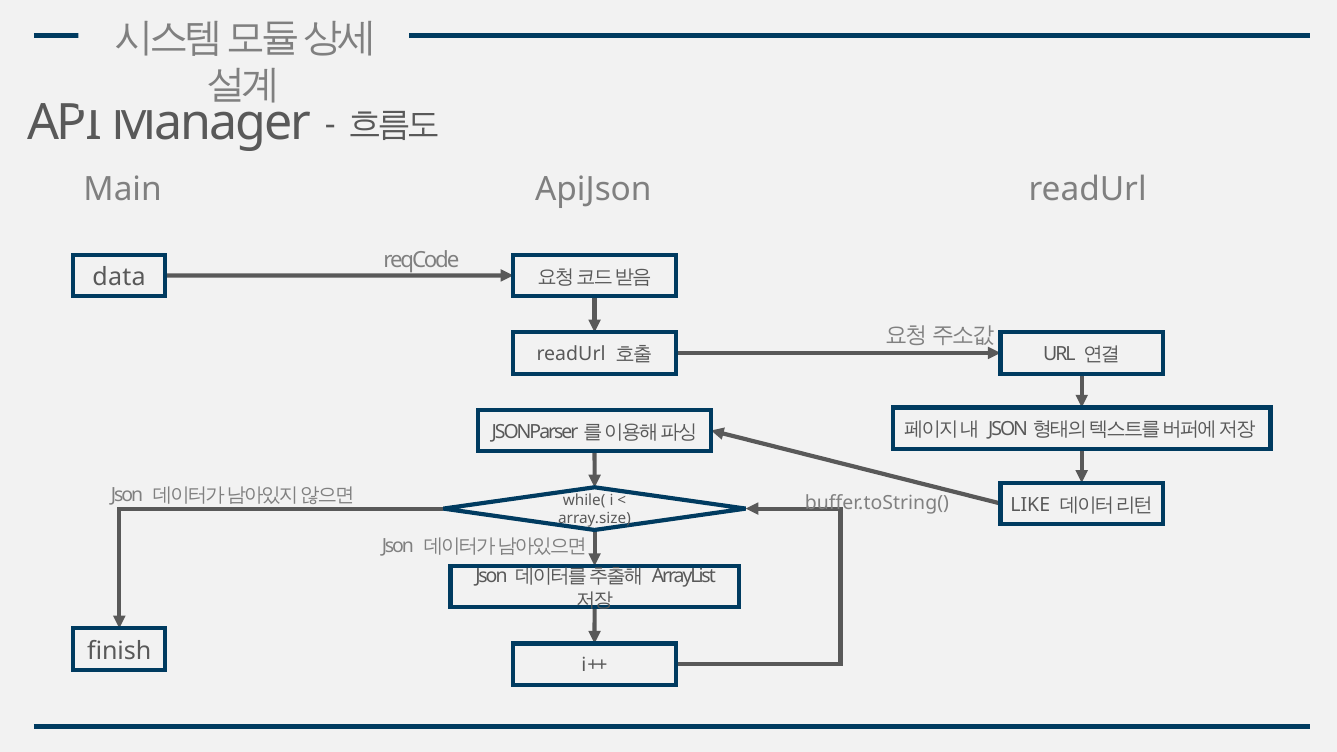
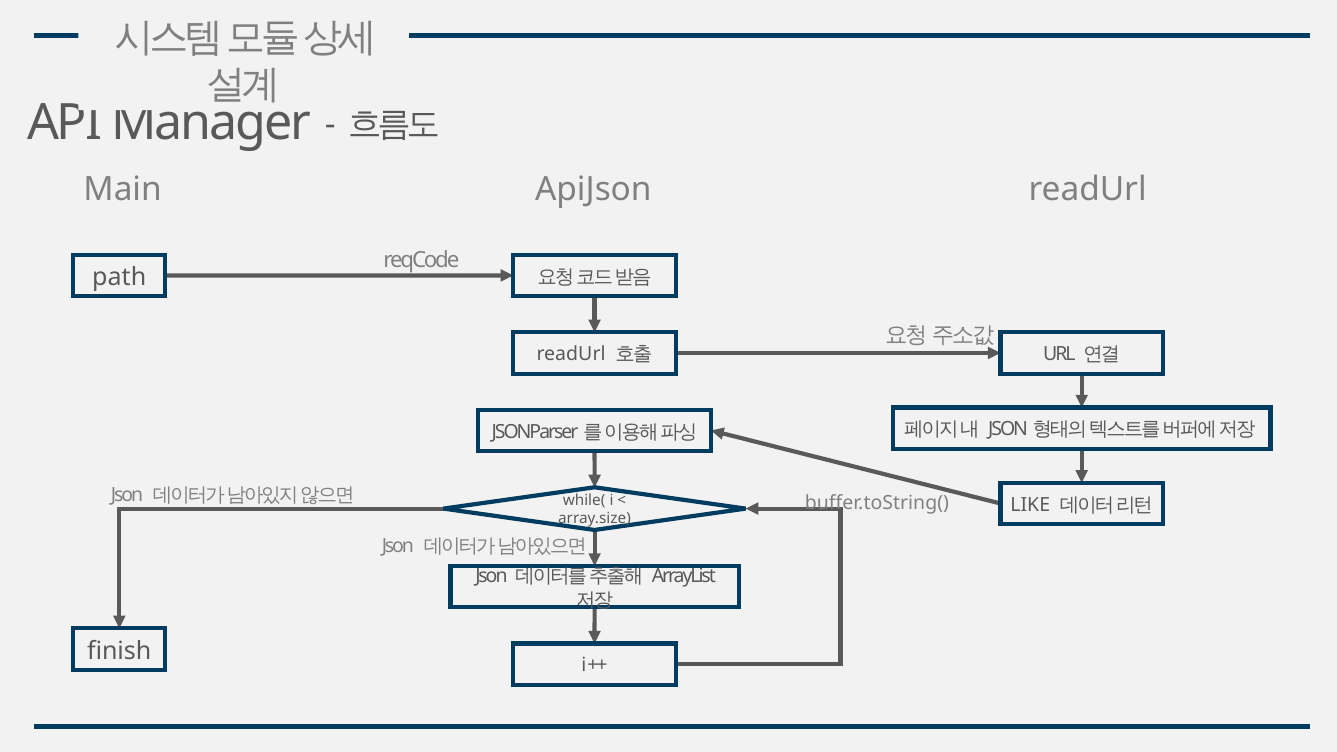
data: data -> path
